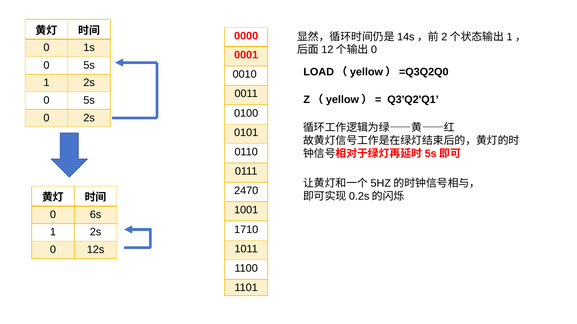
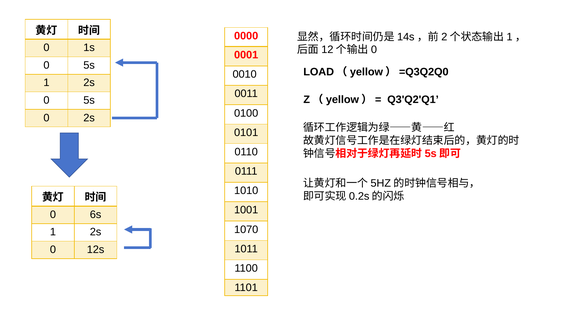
2470: 2470 -> 1010
1710: 1710 -> 1070
